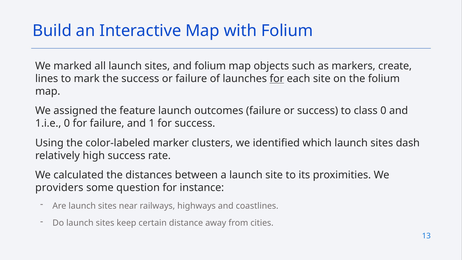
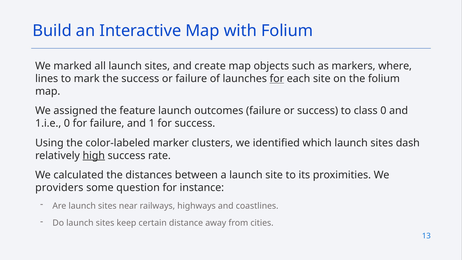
and folium: folium -> create
create: create -> where
high underline: none -> present
